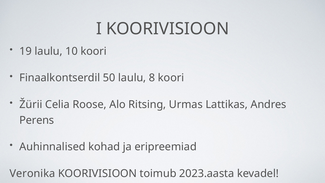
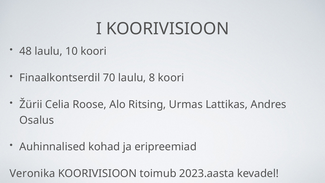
19: 19 -> 48
50: 50 -> 70
Perens: Perens -> Osalus
